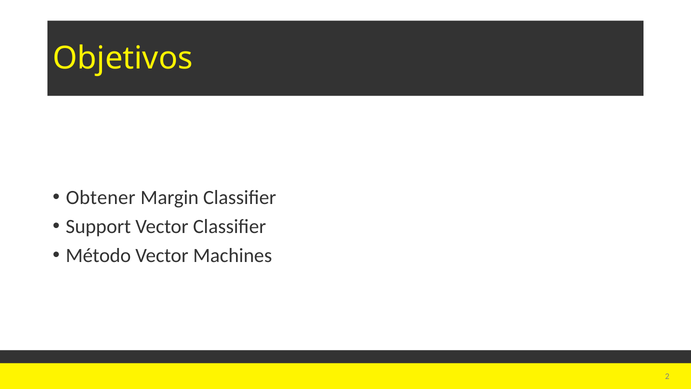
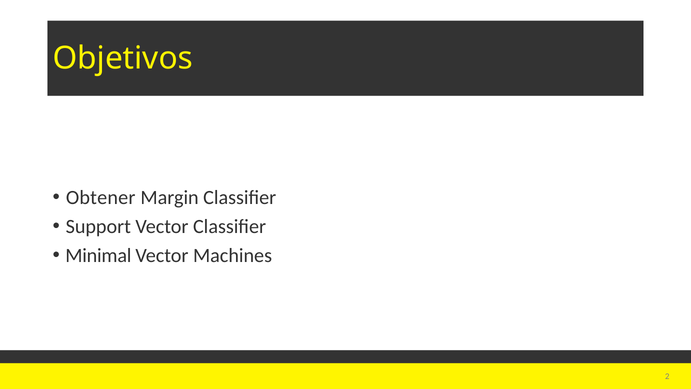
Método: Método -> Minimal
